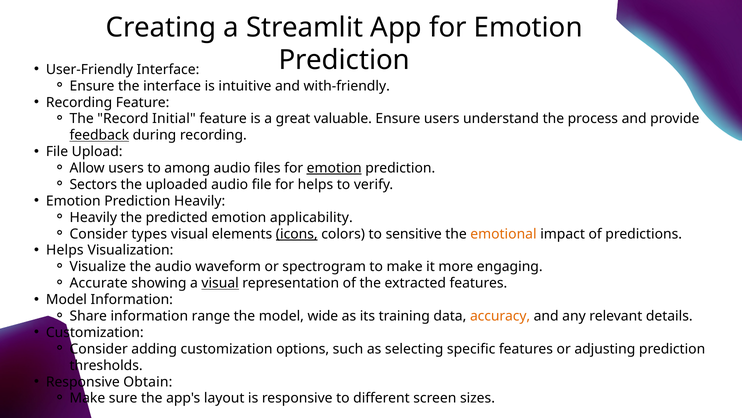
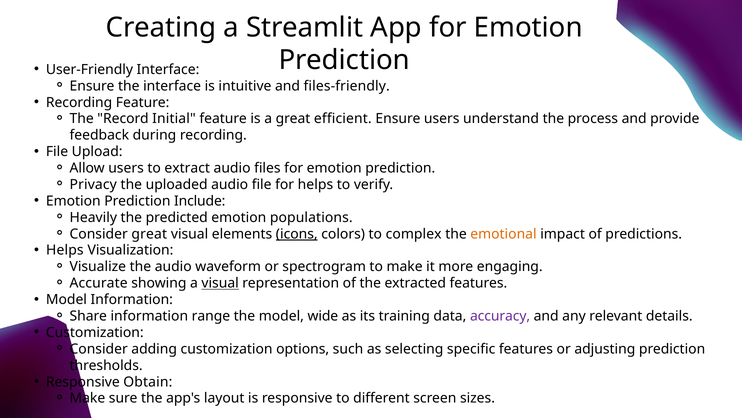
with-friendly: with-friendly -> files-friendly
valuable: valuable -> efficient
feedback underline: present -> none
among: among -> extract
emotion at (334, 168) underline: present -> none
Sectors: Sectors -> Privacy
Prediction Heavily: Heavily -> Include
applicability: applicability -> populations
Consider types: types -> great
sensitive: sensitive -> complex
accuracy colour: orange -> purple
